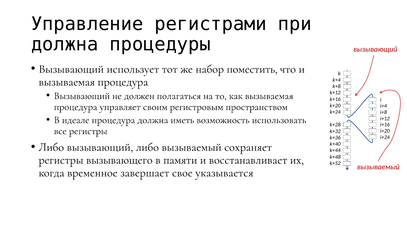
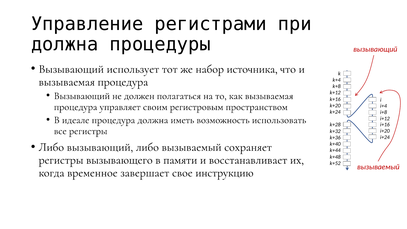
поместить: поместить -> источника
указывается: указывается -> инструкцию
